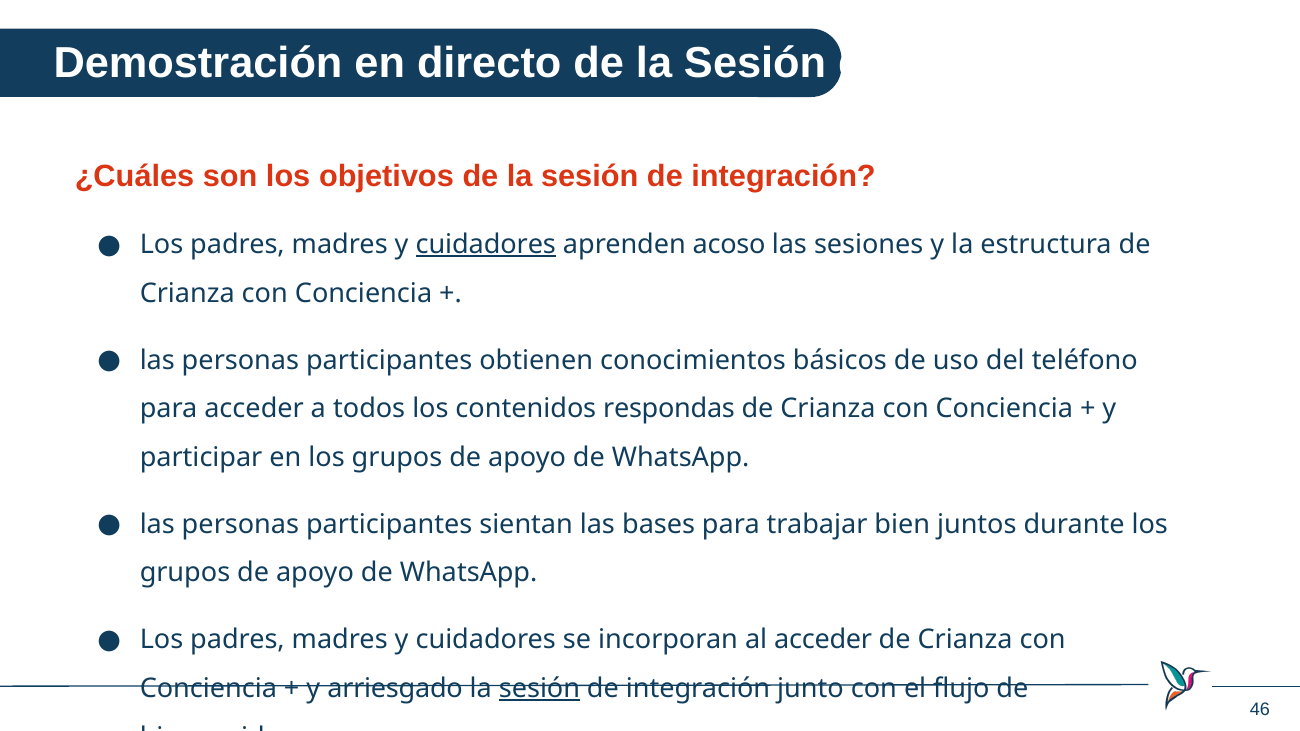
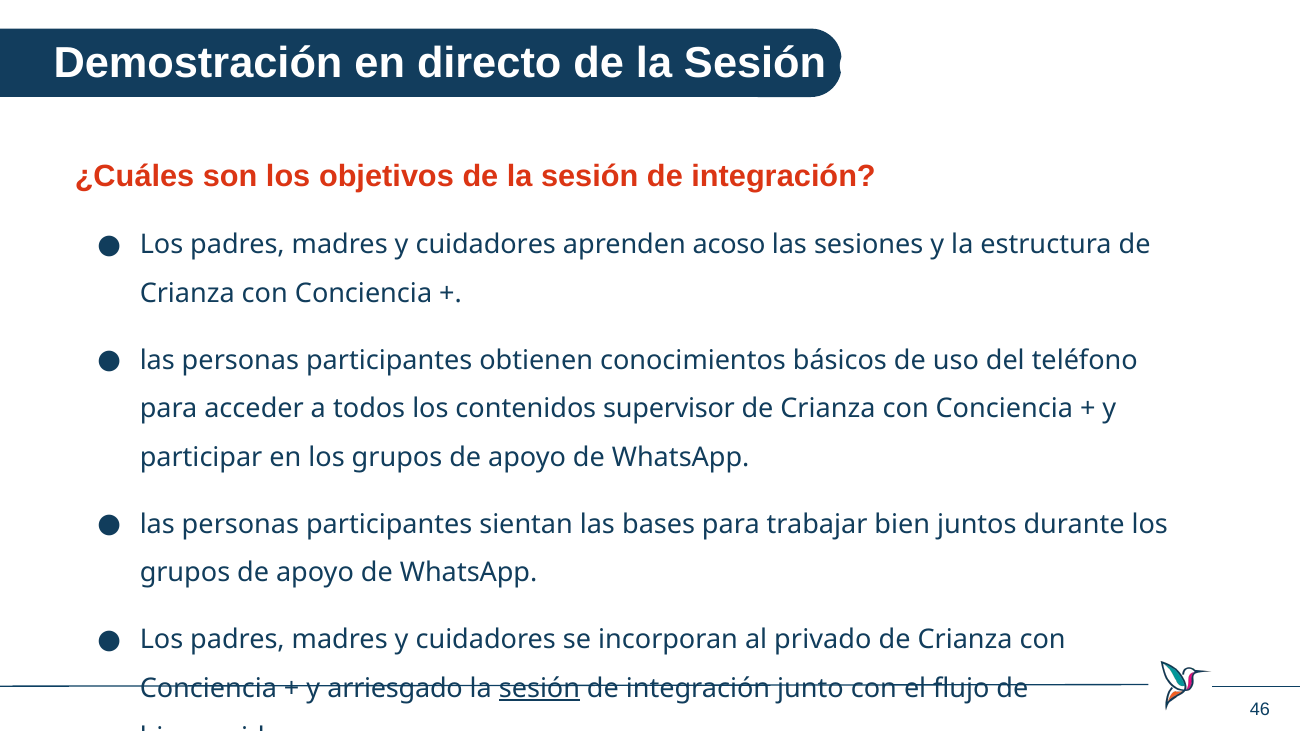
cuidadores at (486, 245) underline: present -> none
respondas: respondas -> supervisor
al acceder: acceder -> privado
